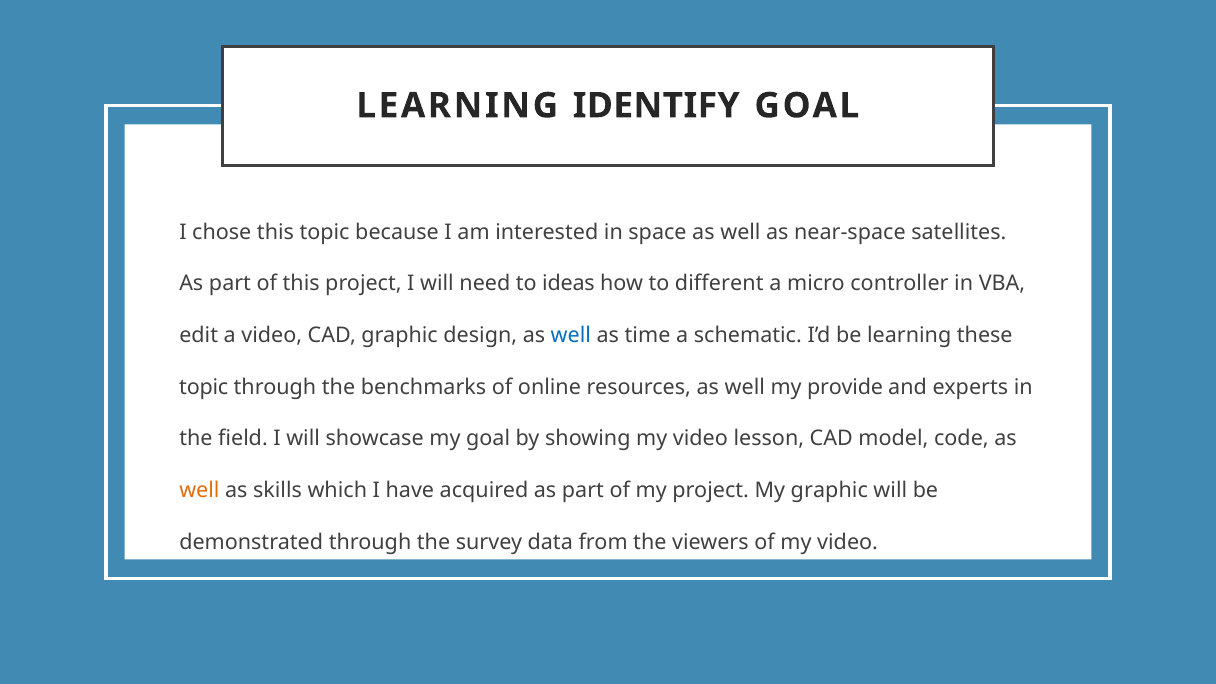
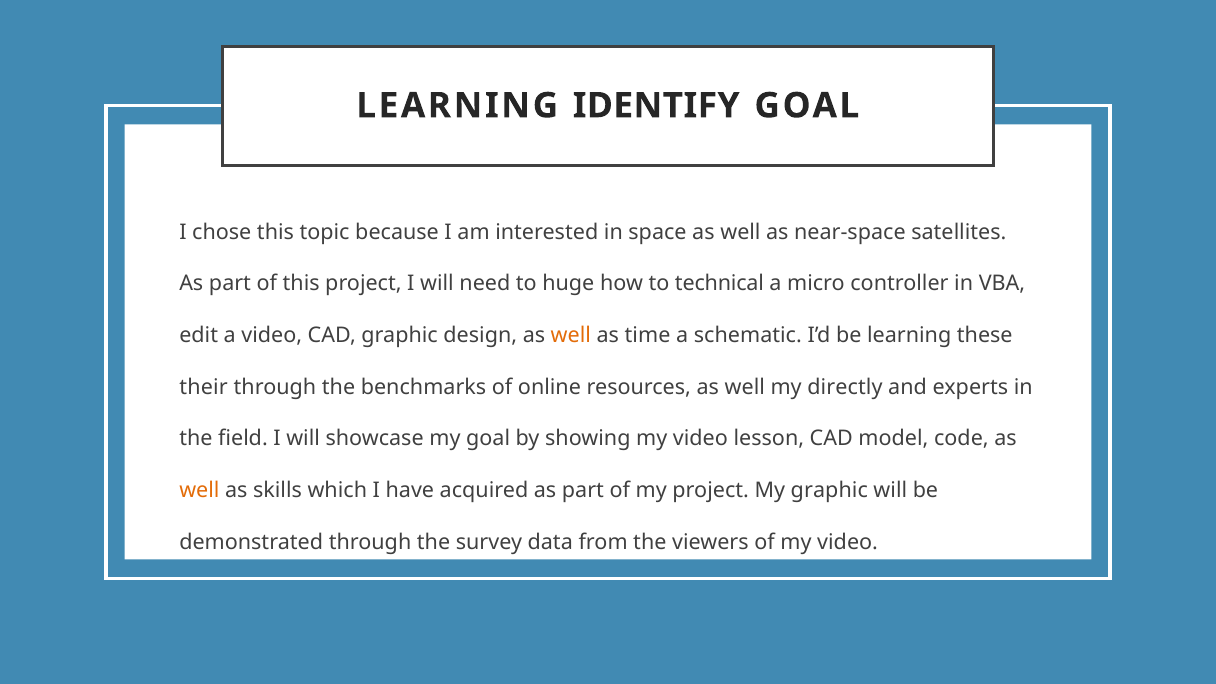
ideas: ideas -> huge
different: different -> technical
well at (571, 335) colour: blue -> orange
topic at (204, 387): topic -> their
provide: provide -> directly
